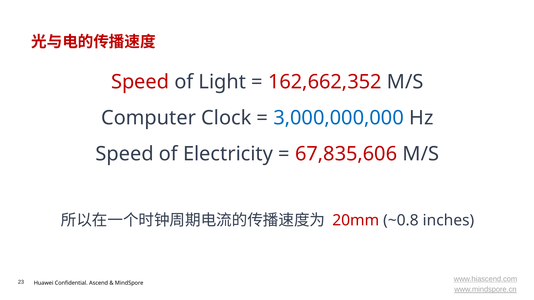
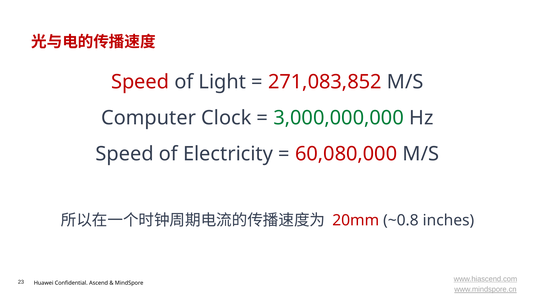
162,662,352: 162,662,352 -> 271,083,852
3,000,000,000 colour: blue -> green
67,835,606: 67,835,606 -> 60,080,000
